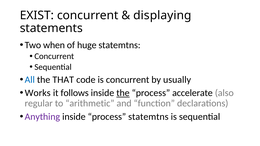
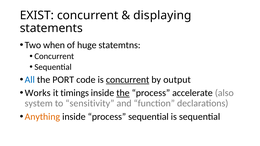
THAT: THAT -> PORT
concurrent at (128, 80) underline: none -> present
usually: usually -> output
follows: follows -> timings
regular: regular -> system
arithmetic: arithmetic -> sensitivity
Anything colour: purple -> orange
process statemtns: statemtns -> sequential
